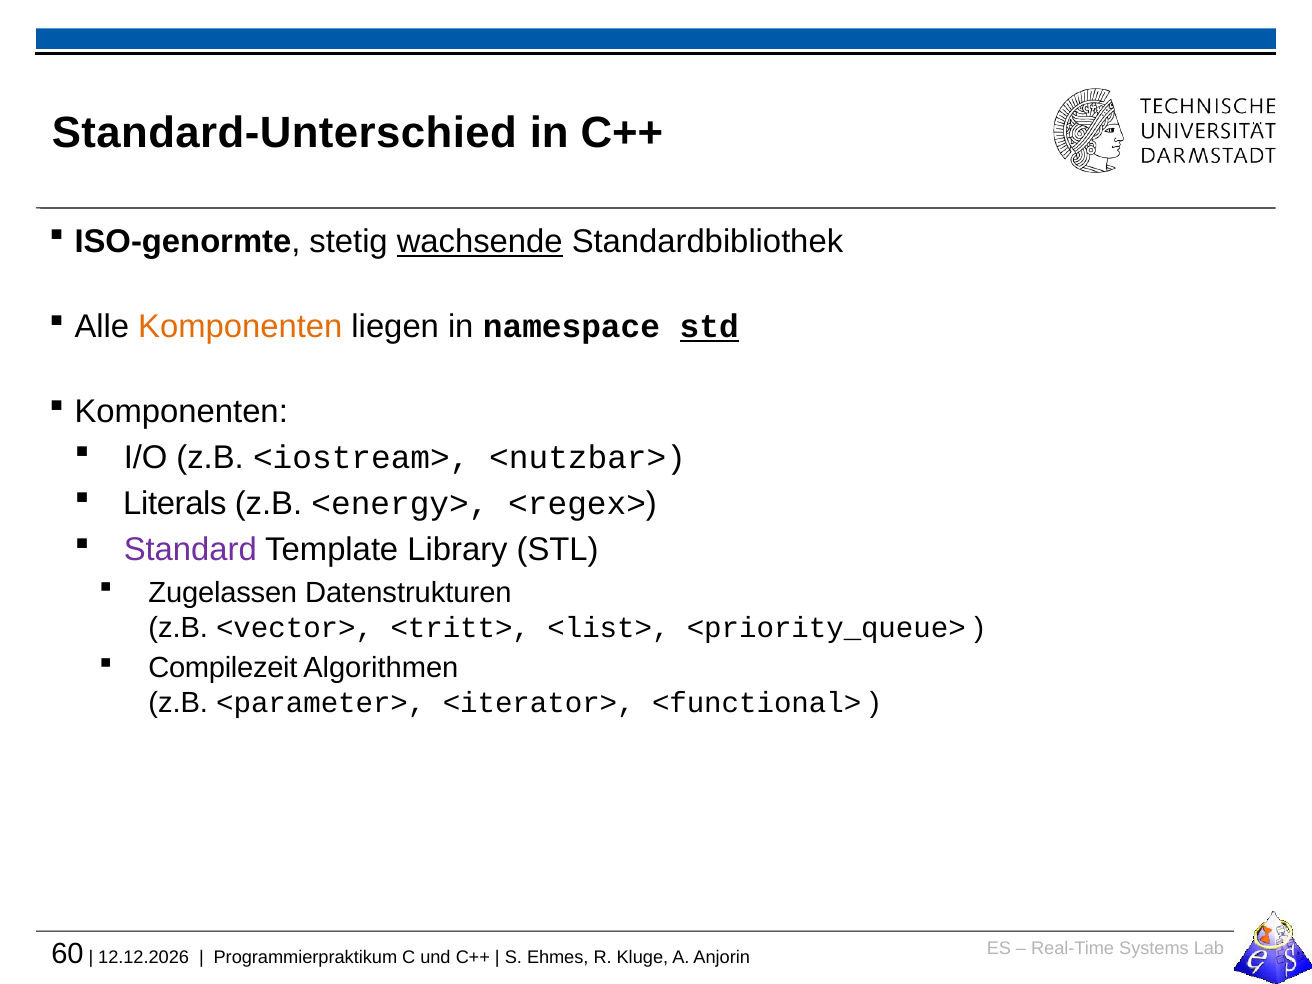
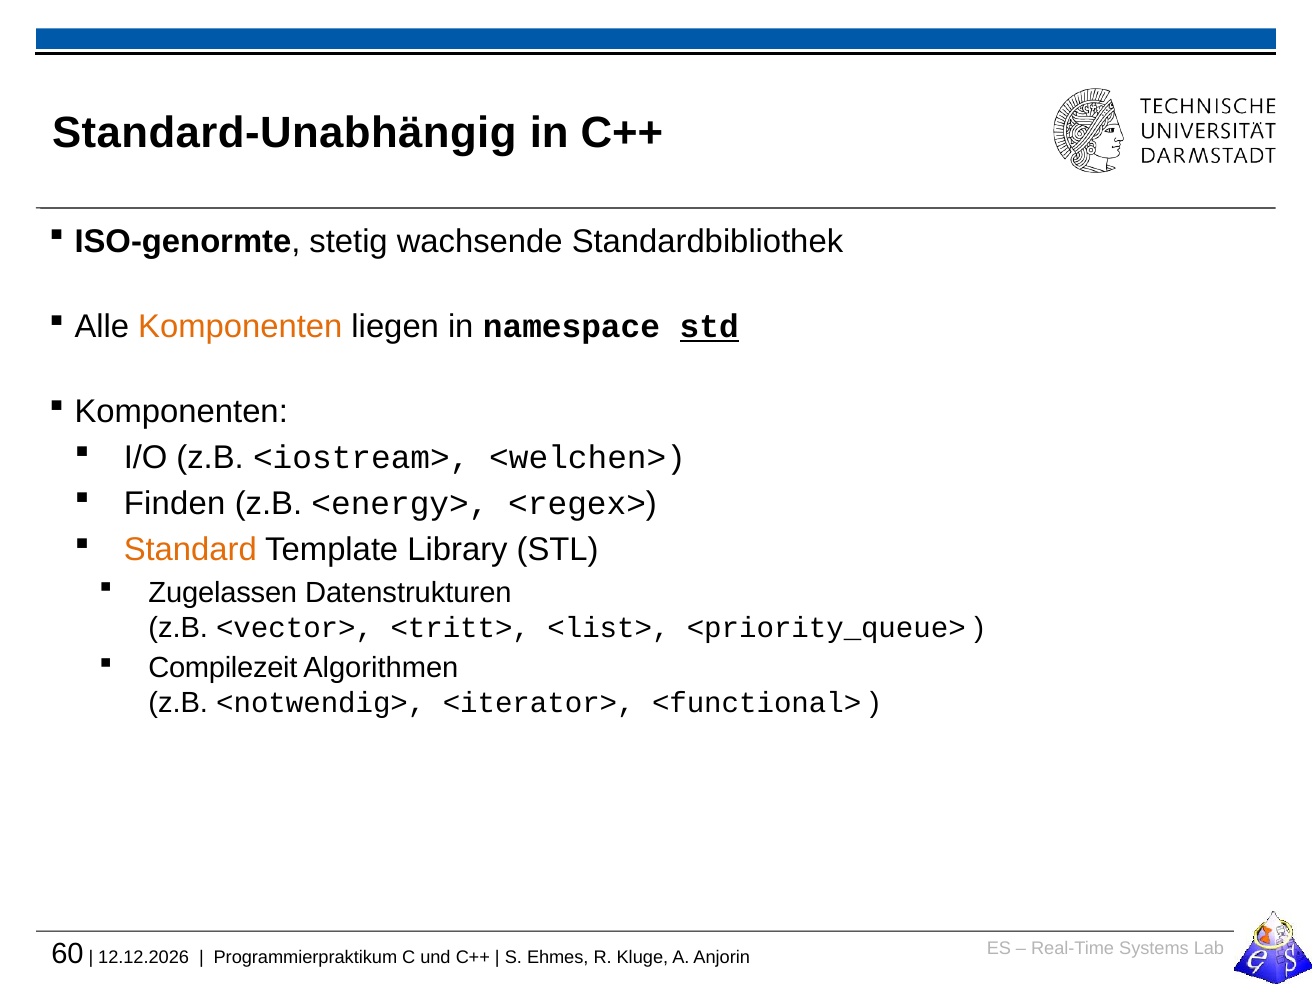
Standard-Unterschied: Standard-Unterschied -> Standard-Unabhängig
wachsende underline: present -> none
<nutzbar>: <nutzbar> -> <welchen>
Literals: Literals -> Finden
Standard colour: purple -> orange
<parameter>: <parameter> -> <notwendig>
